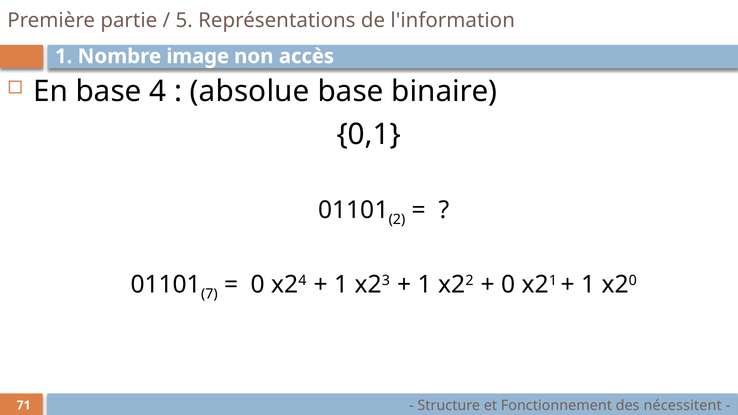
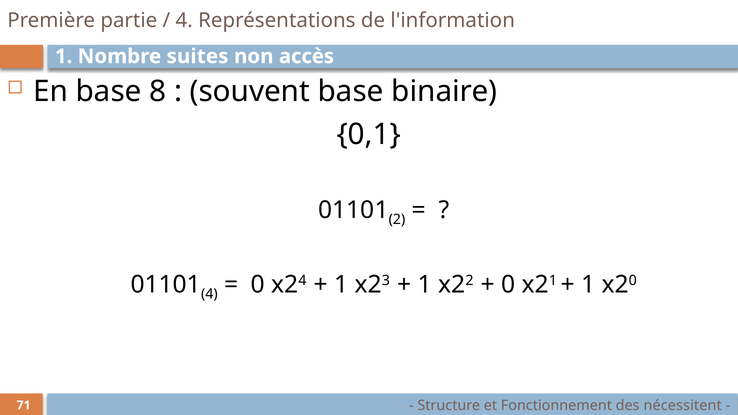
5 at (184, 21): 5 -> 4
image: image -> suites
4: 4 -> 8
absolue: absolue -> souvent
7 at (209, 294): 7 -> 4
